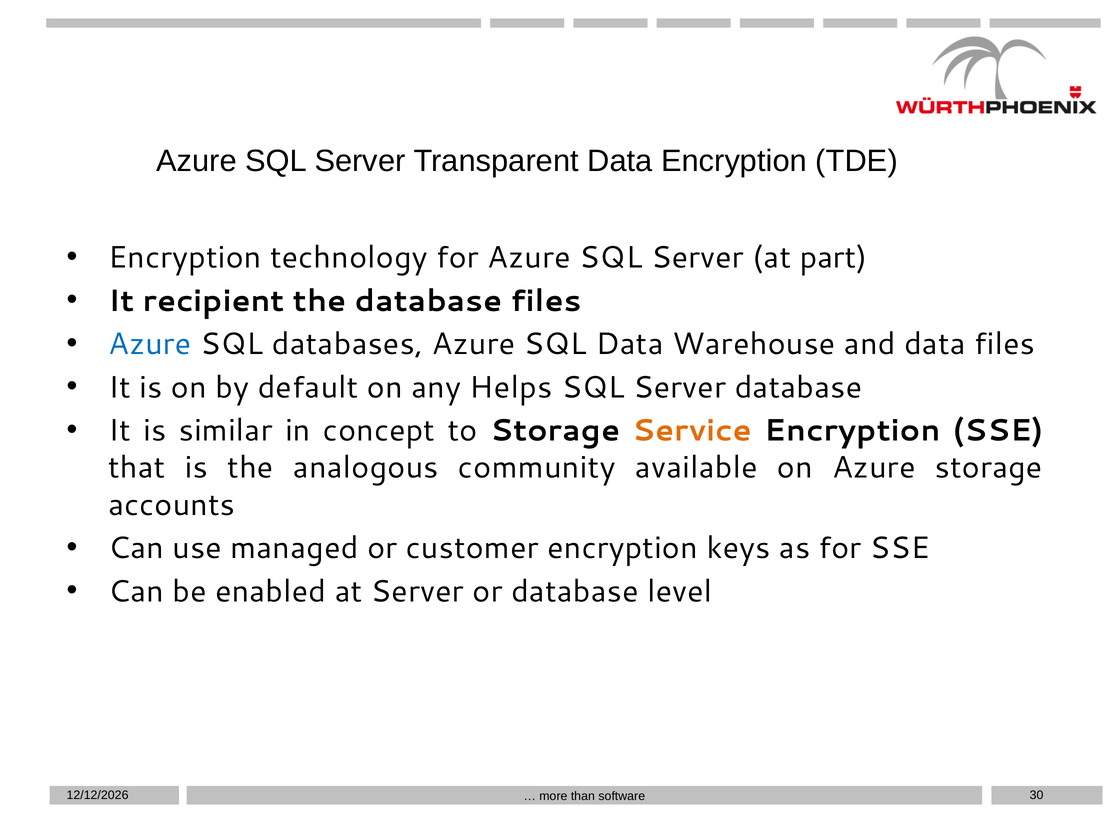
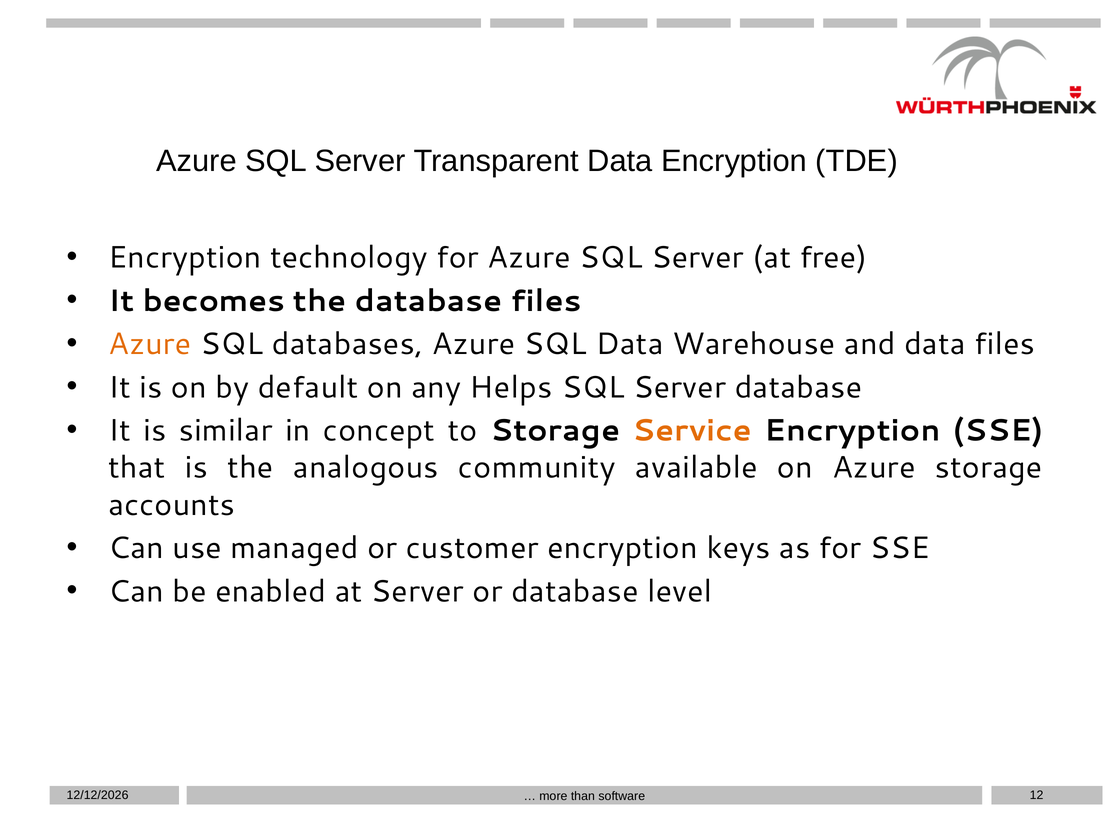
part: part -> free
recipient: recipient -> becomes
Azure at (150, 344) colour: blue -> orange
30: 30 -> 12
